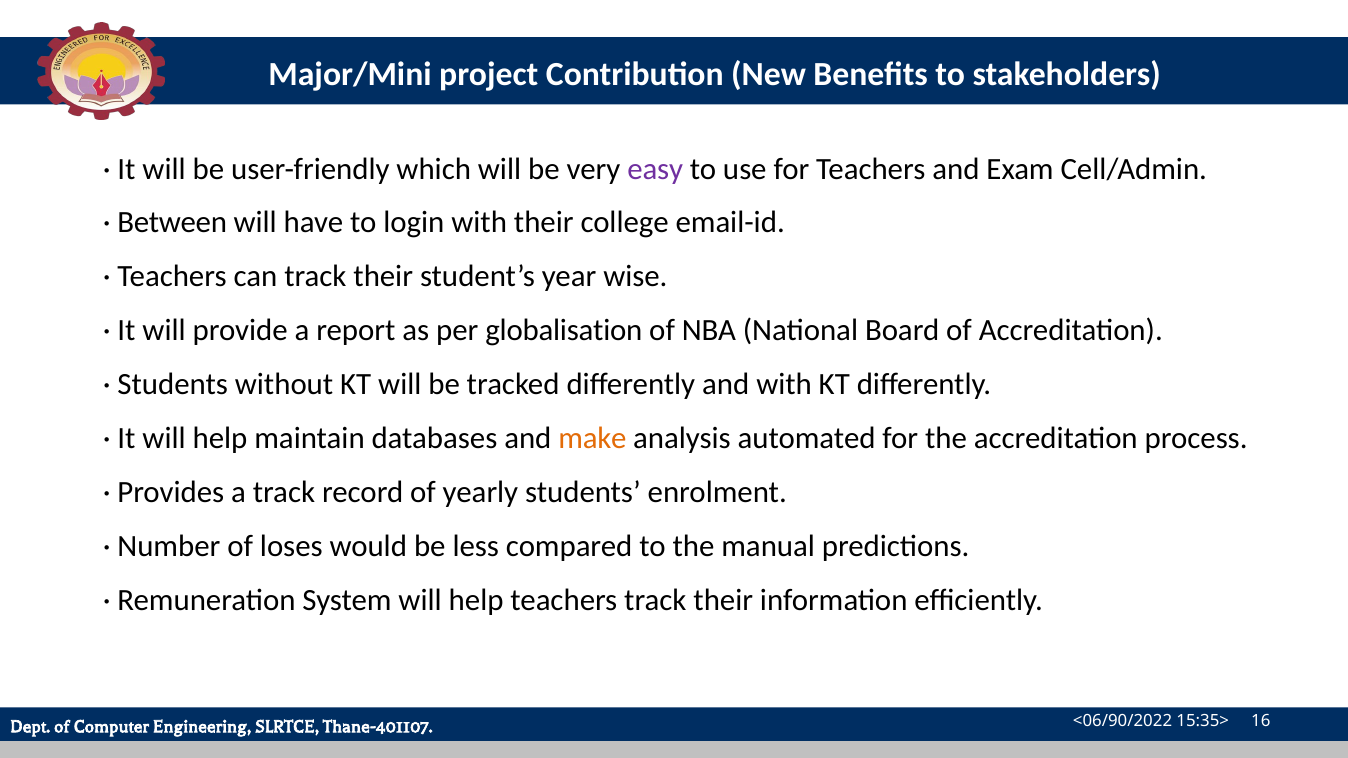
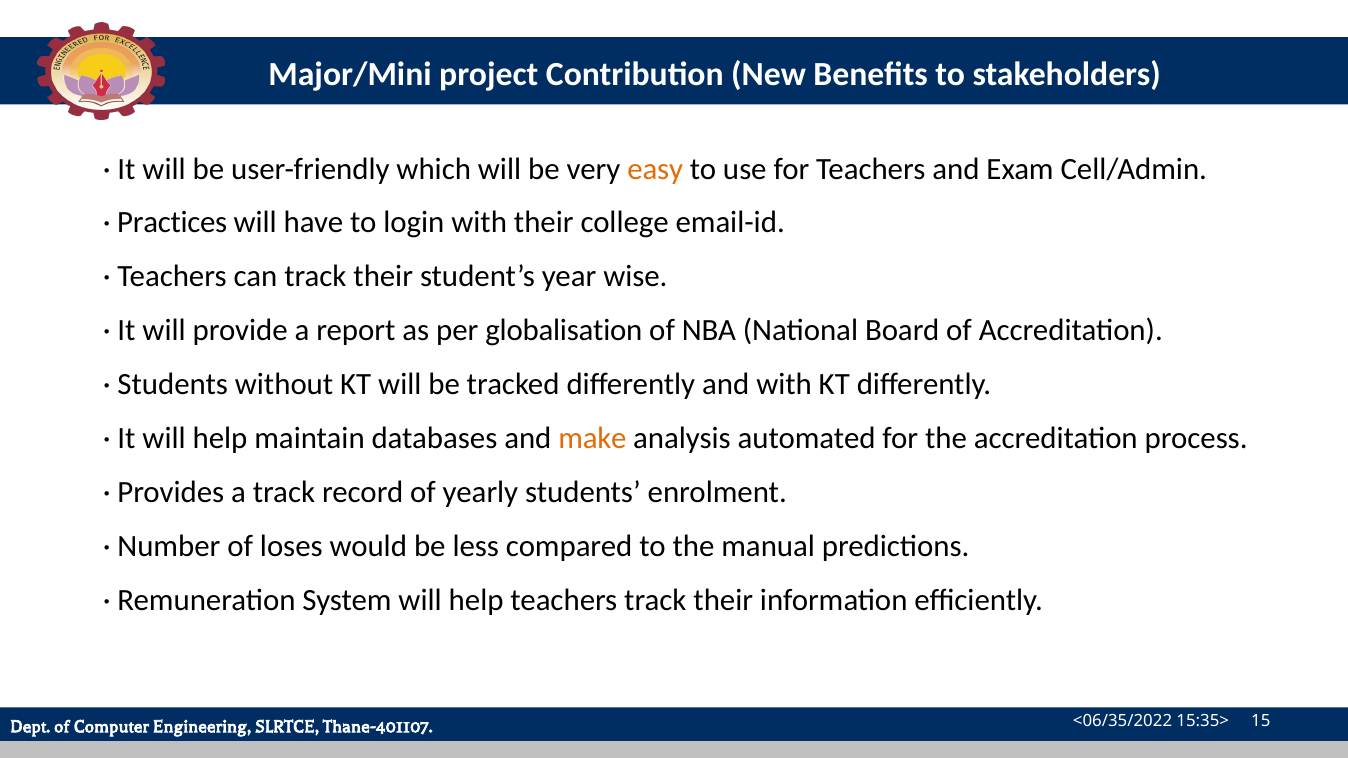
easy colour: purple -> orange
Between: Between -> Practices
<06/90/2022: <06/90/2022 -> <06/35/2022
16: 16 -> 15
